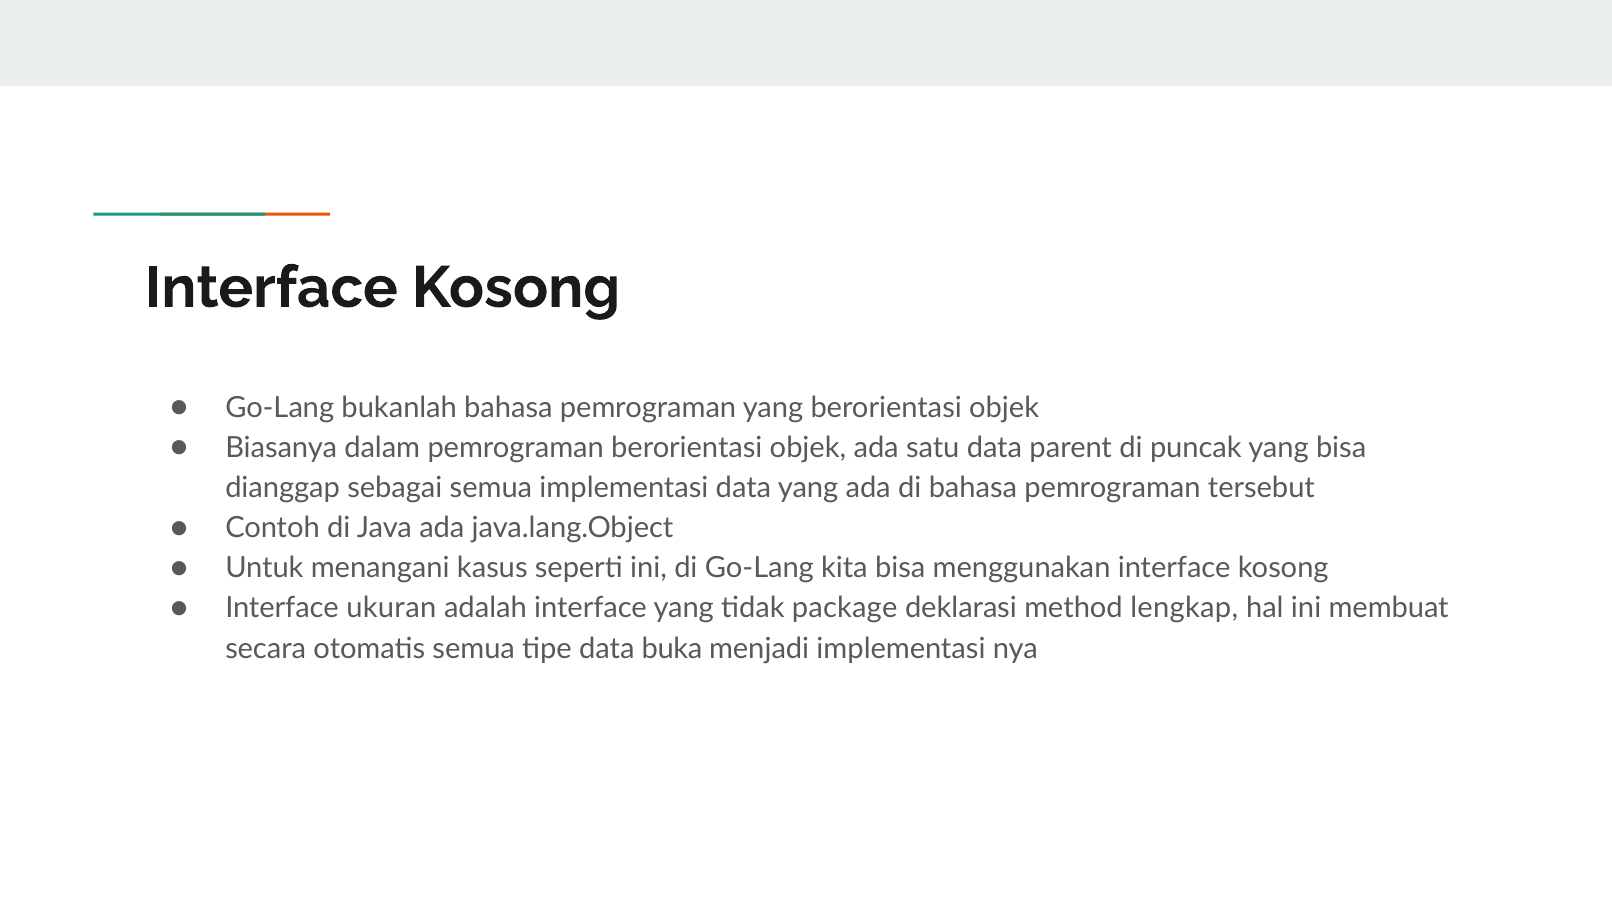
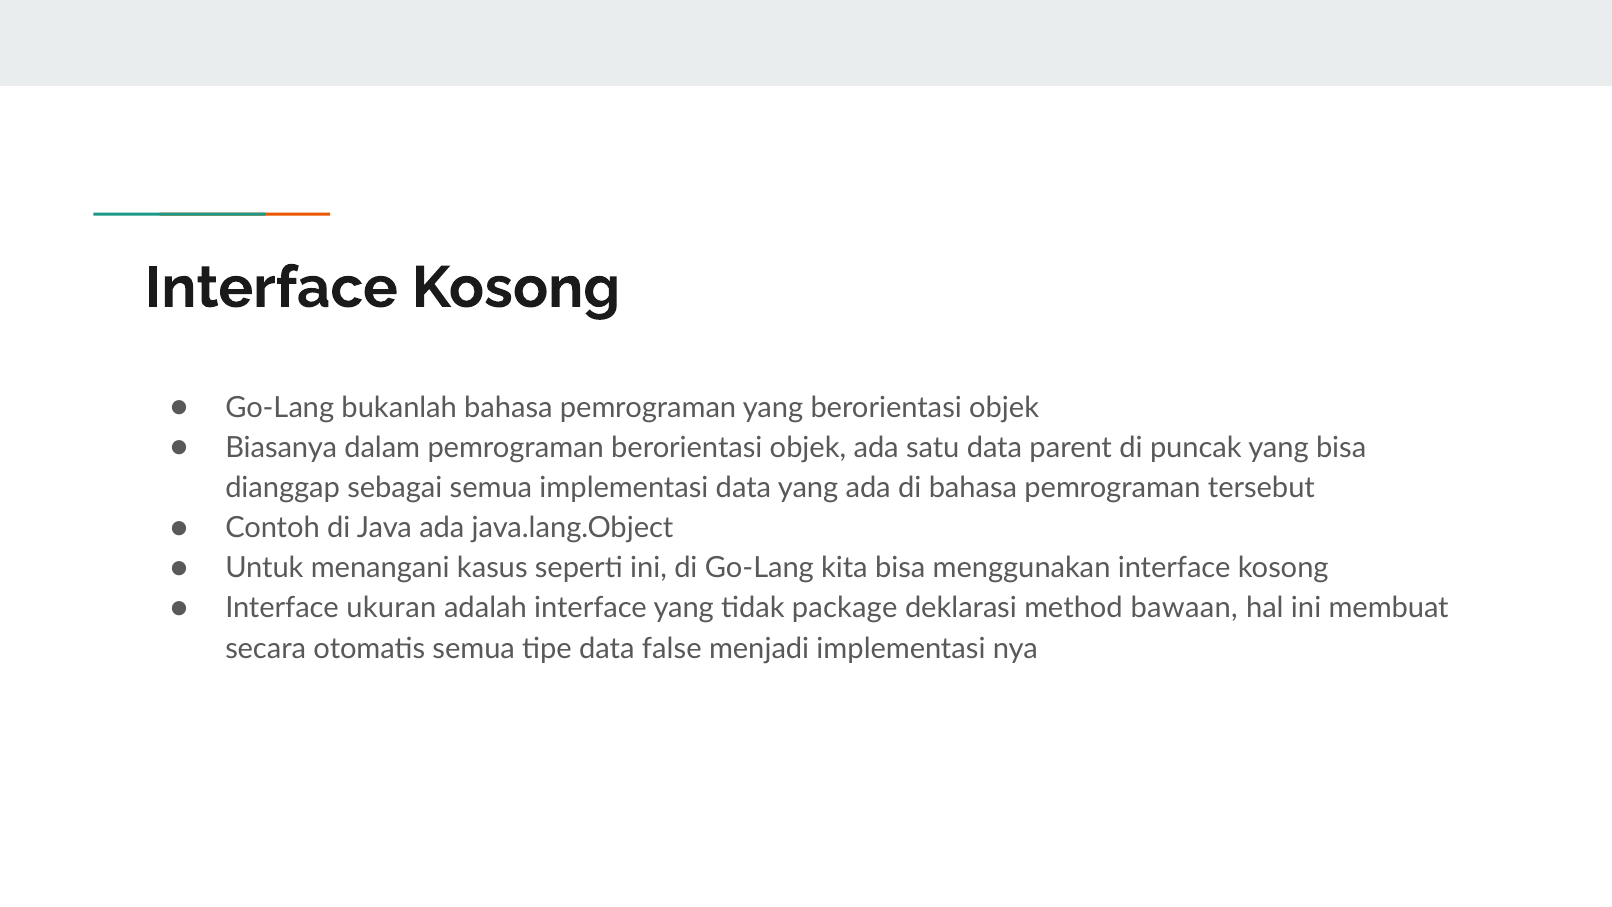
lengkap: lengkap -> bawaan
buka: buka -> false
